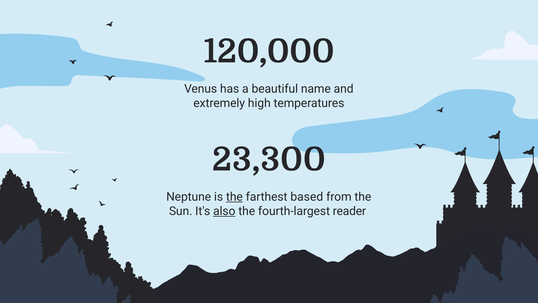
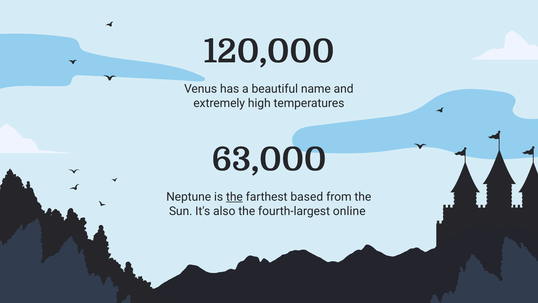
23,300: 23,300 -> 63,000
also underline: present -> none
reader: reader -> online
